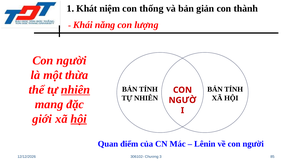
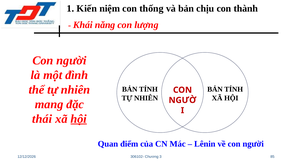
Khát: Khát -> Kiến
giản: giản -> chịu
thừa: thừa -> đình
nhiên at (76, 90) underline: present -> none
giới: giới -> thái
